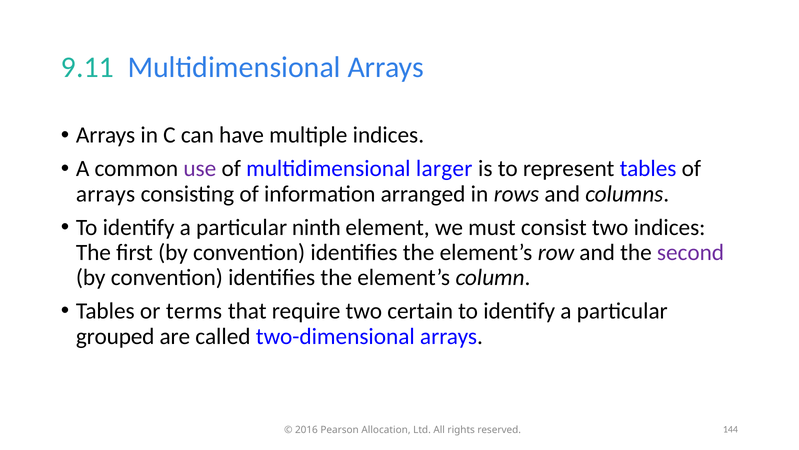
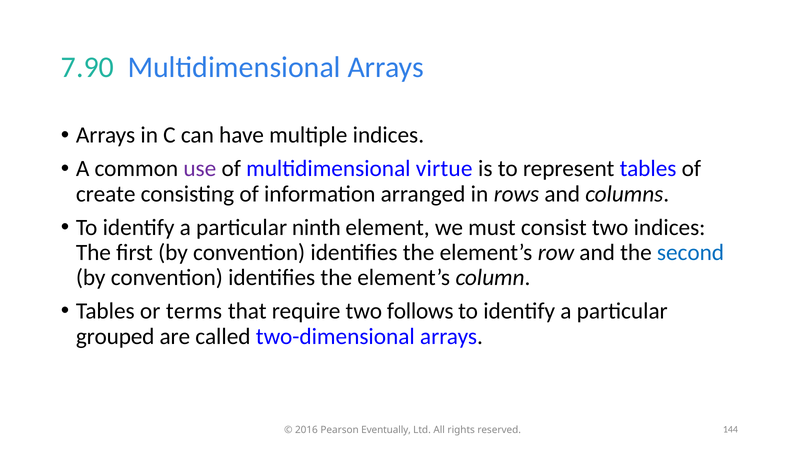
9.11: 9.11 -> 7.90
larger: larger -> virtue
arrays at (106, 194): arrays -> create
second colour: purple -> blue
certain: certain -> follows
Allocation: Allocation -> Eventually
